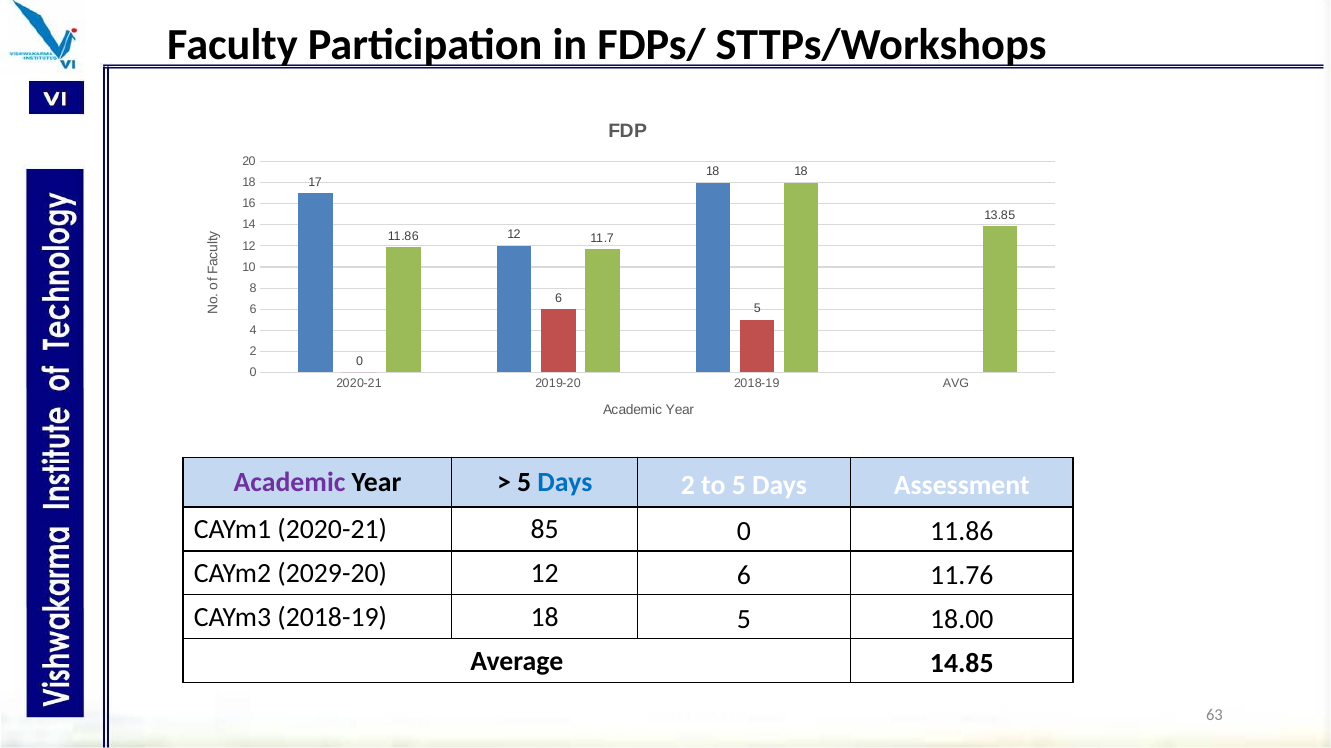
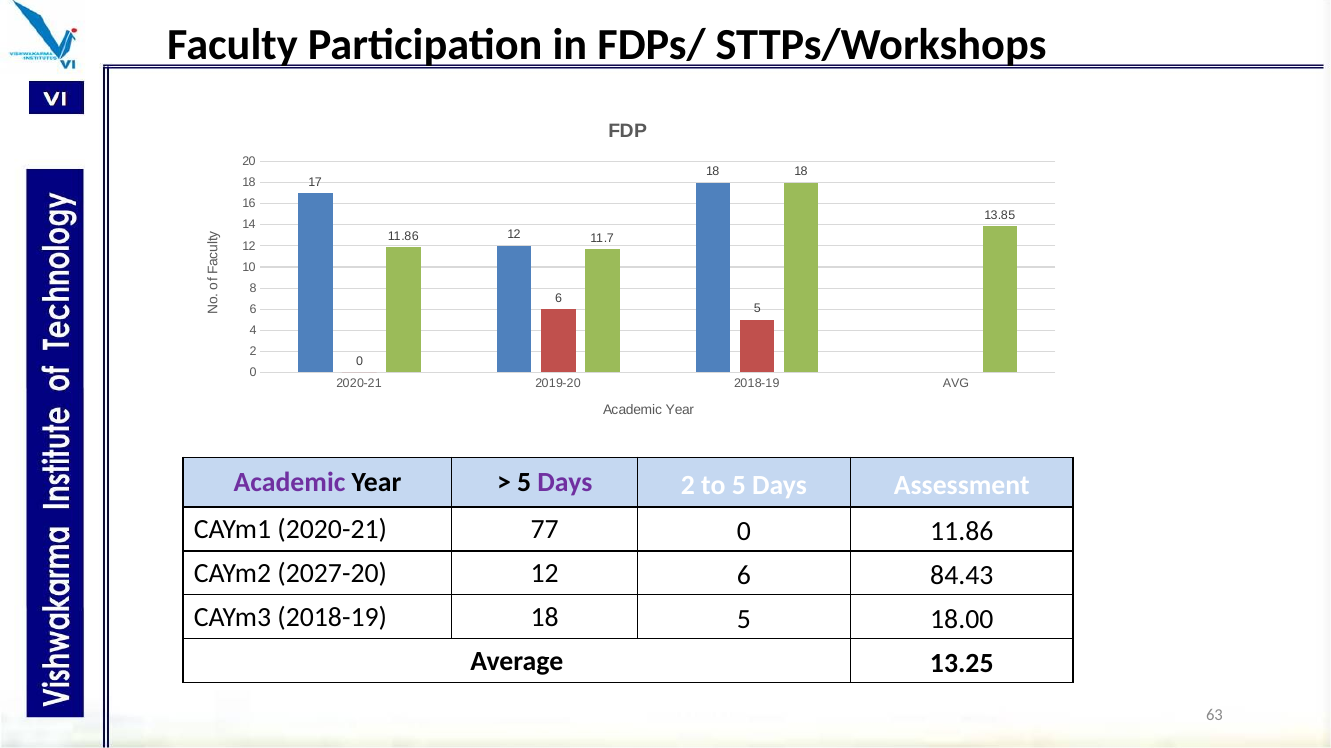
Days at (565, 483) colour: blue -> purple
85: 85 -> 77
2029-20: 2029-20 -> 2027-20
11.76: 11.76 -> 84.43
14.85: 14.85 -> 13.25
